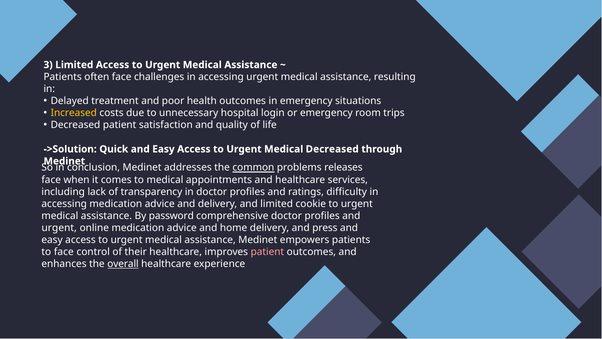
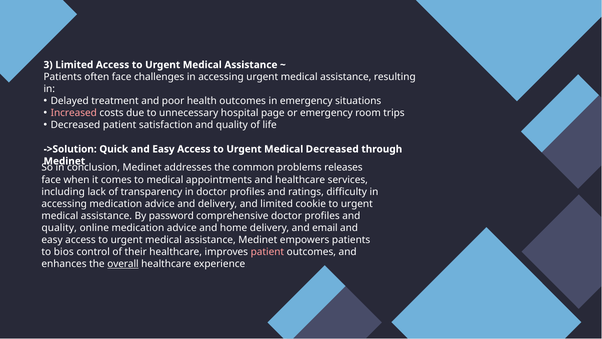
Increased colour: yellow -> pink
login: login -> page
common underline: present -> none
urgent at (59, 228): urgent -> quality
press: press -> email
to face: face -> bios
